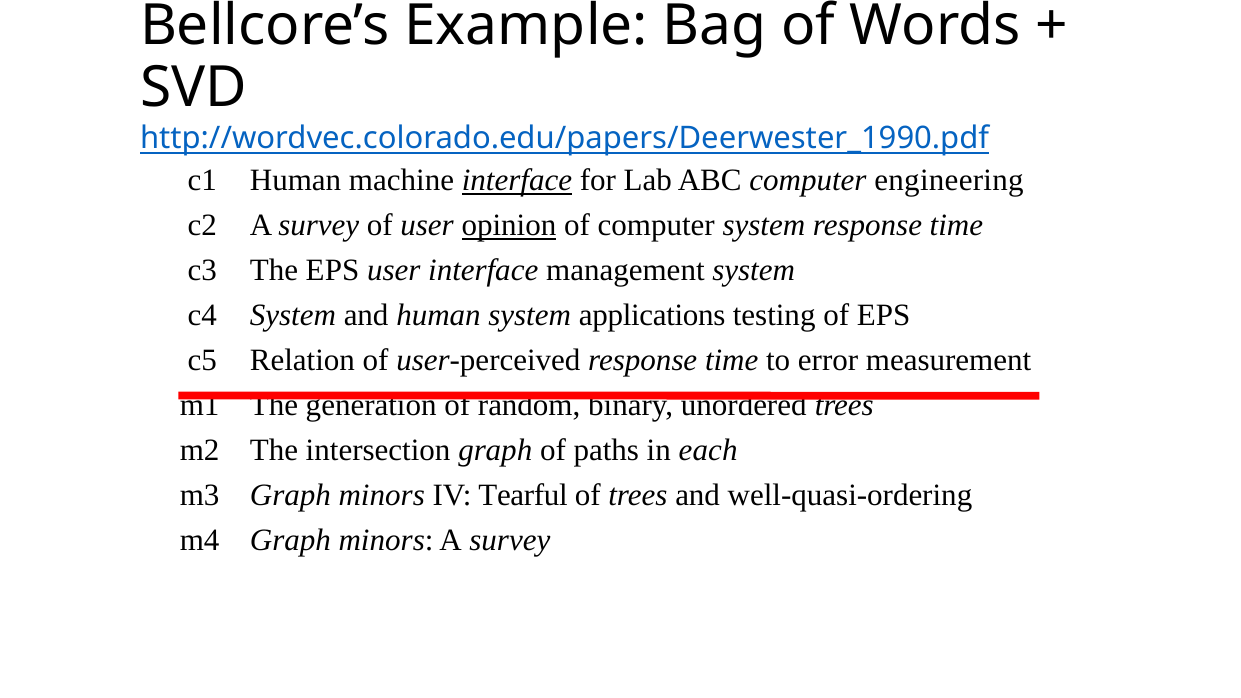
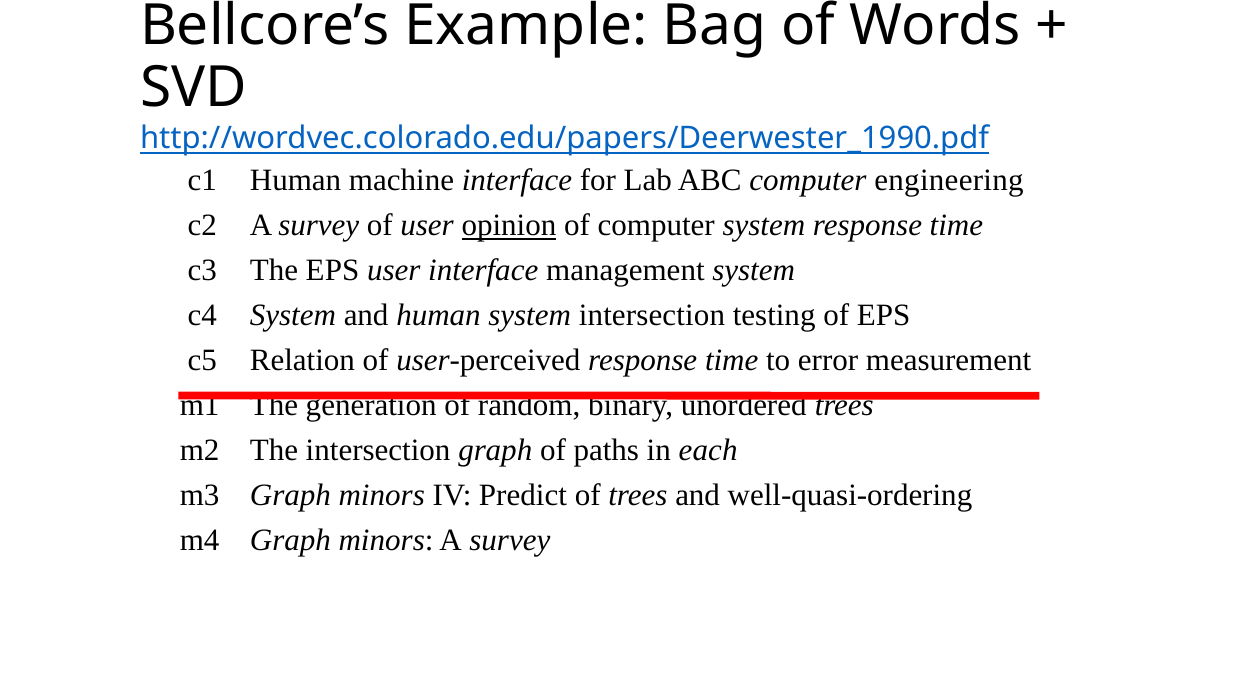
interface at (517, 180) underline: present -> none
system applications: applications -> intersection
Tearful: Tearful -> Predict
